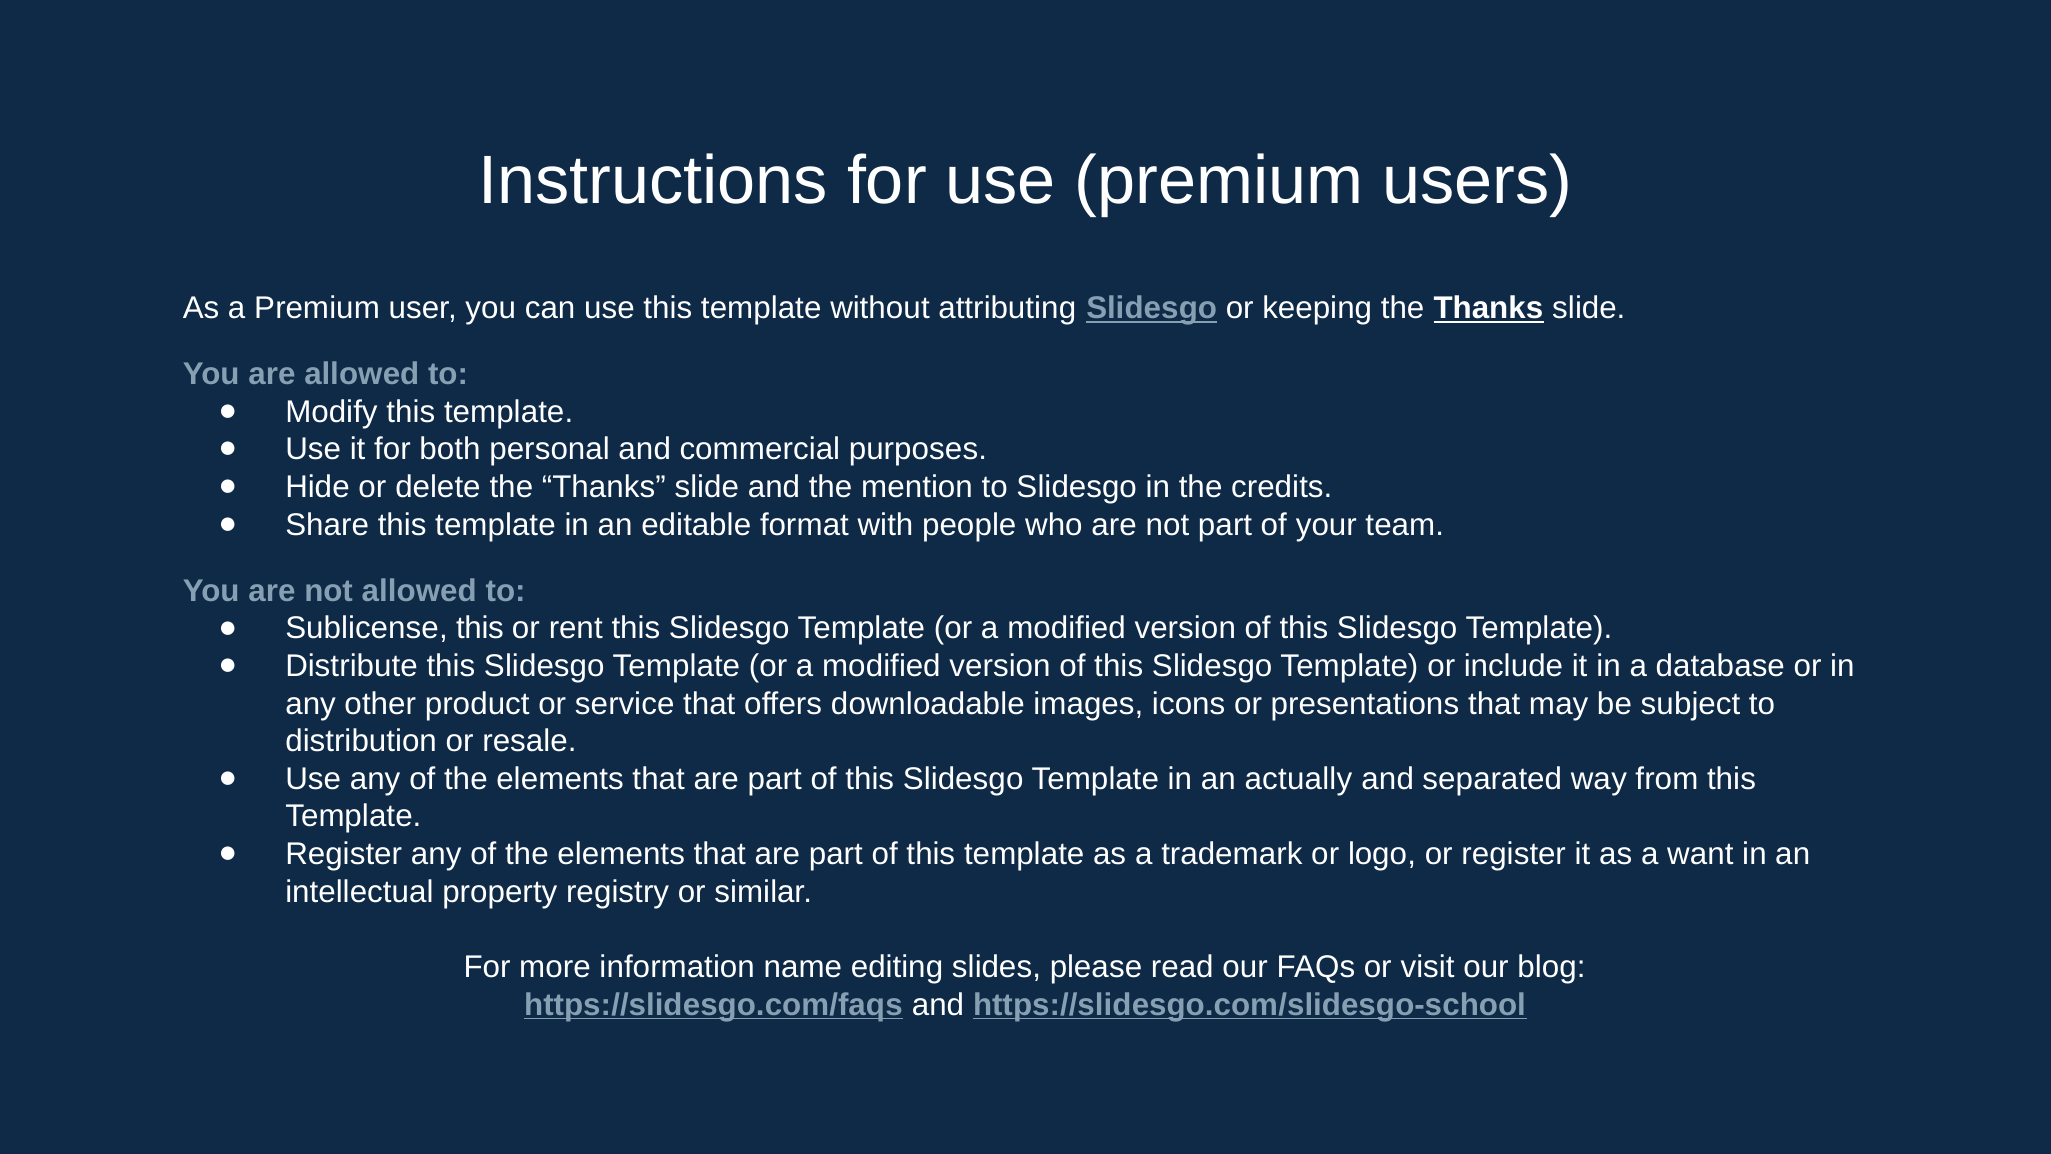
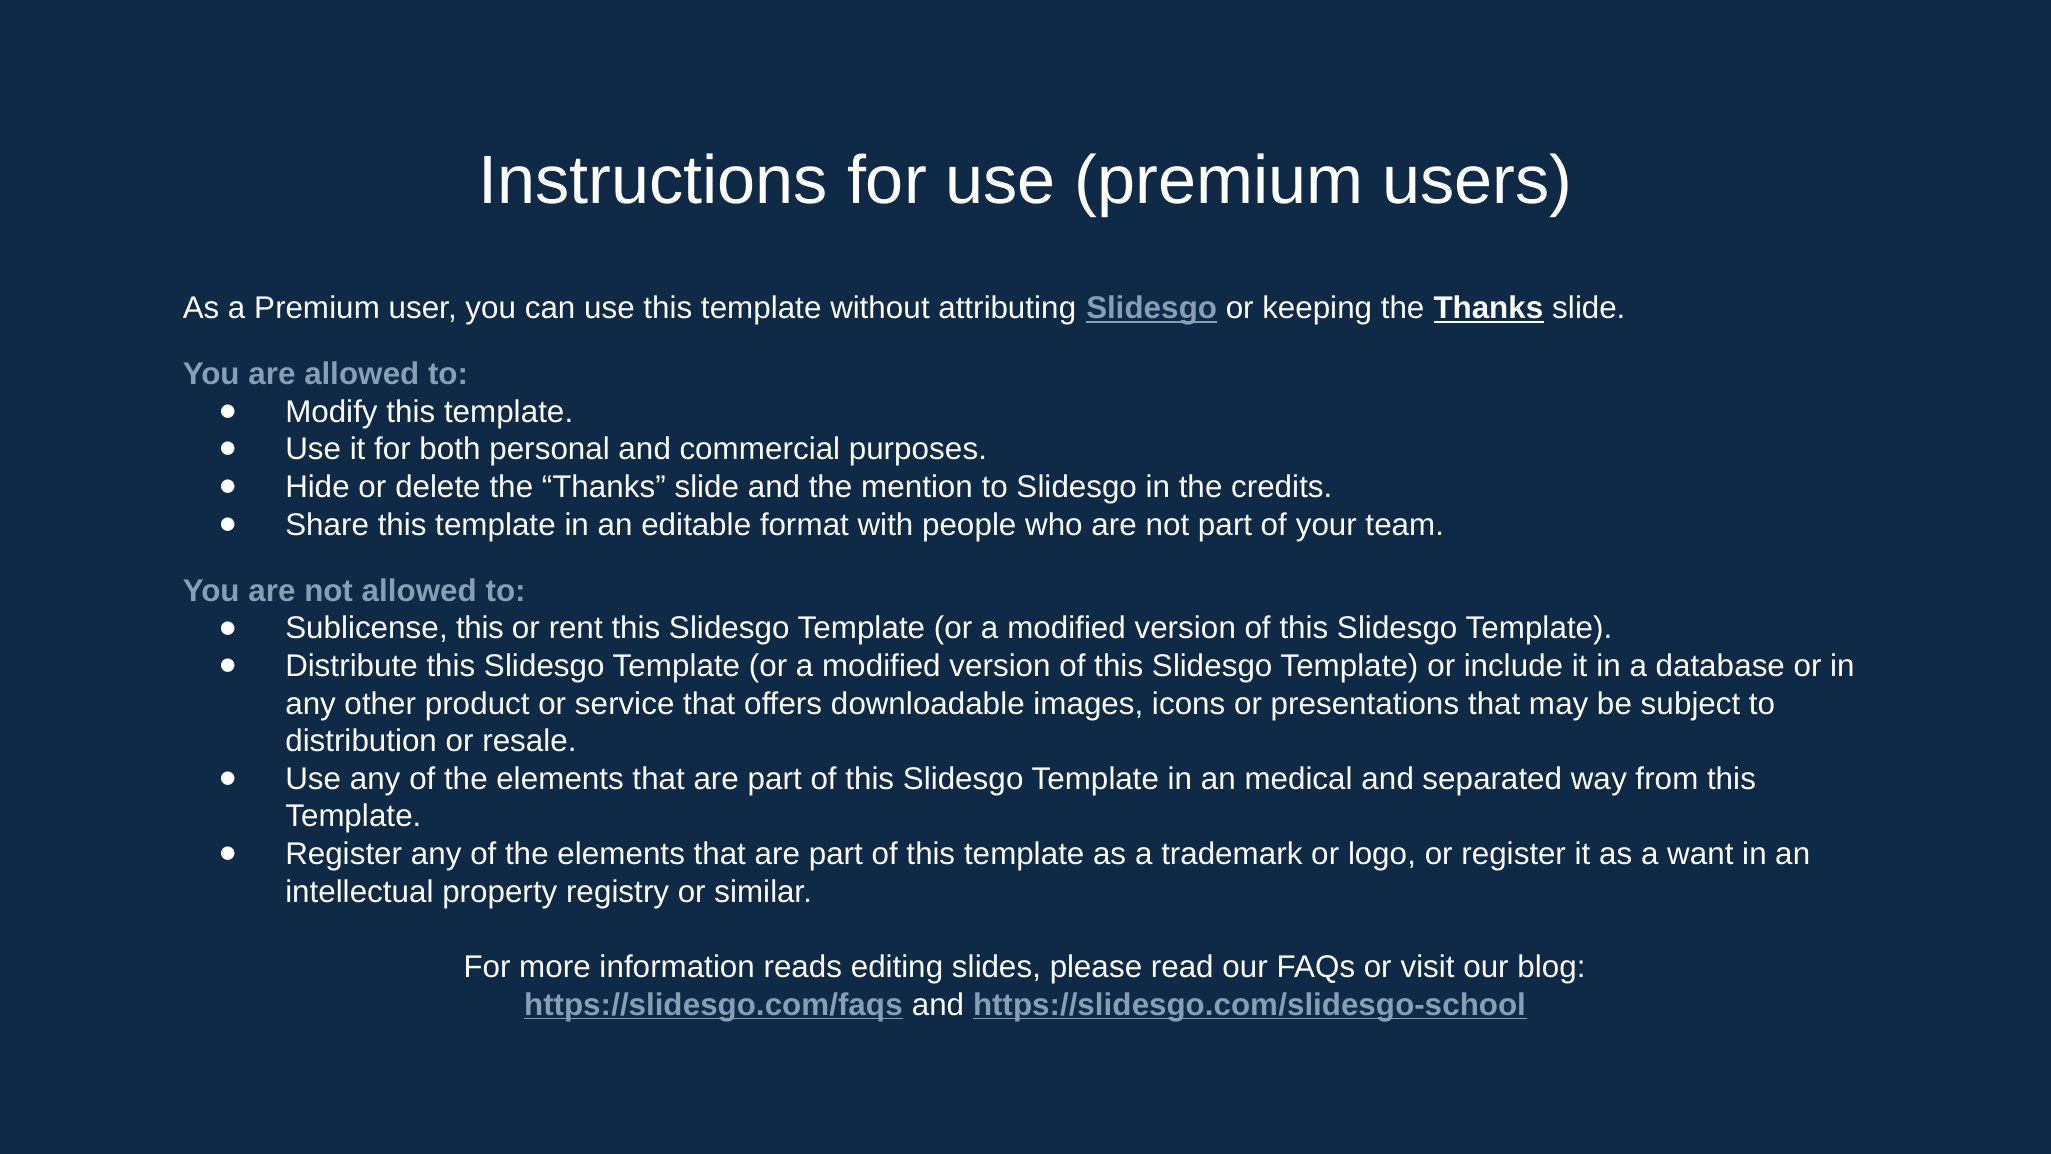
actually: actually -> medical
name: name -> reads
